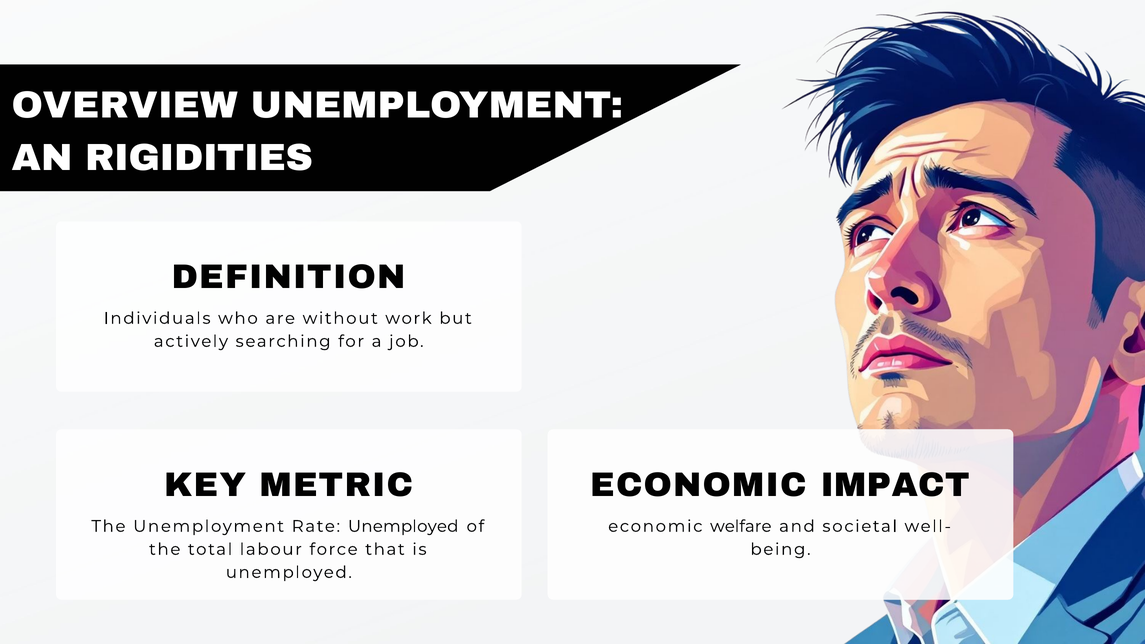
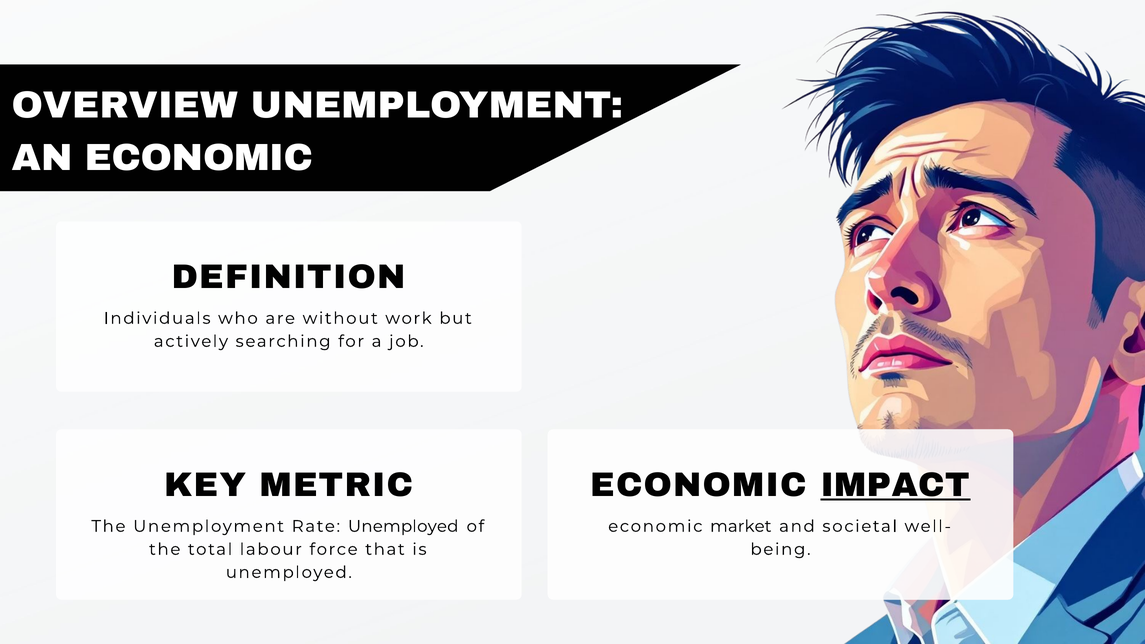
AN RIGIDITIES: RIGIDITIES -> ECONOMIC
IMPACT underline: none -> present
welfare: welfare -> market
